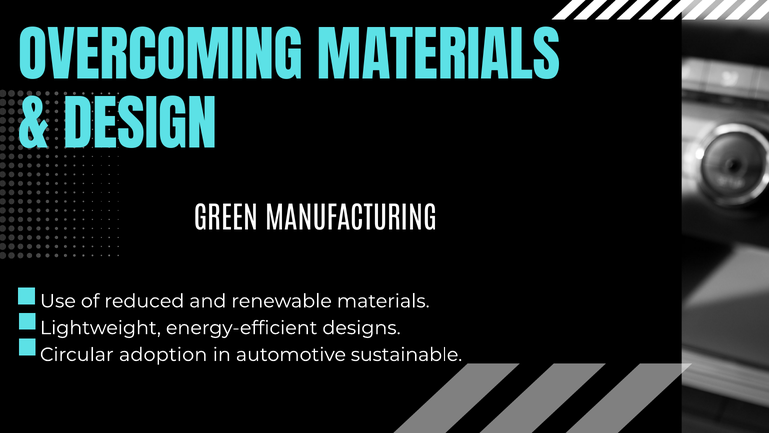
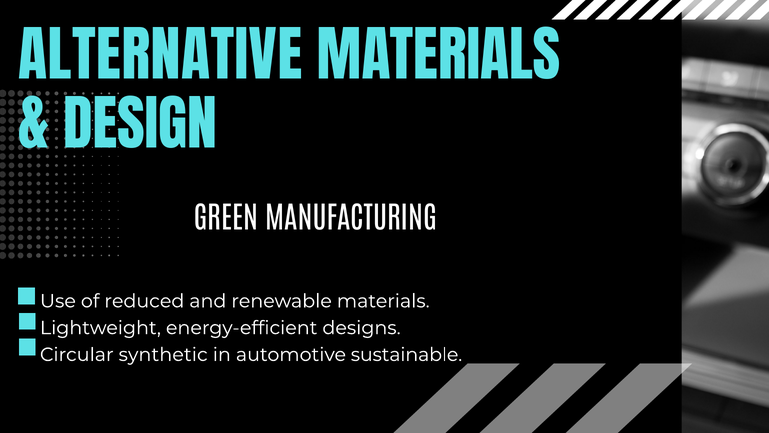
OVERCOMING: OVERCOMING -> ALTERNATIVE
adoption: adoption -> synthetic
